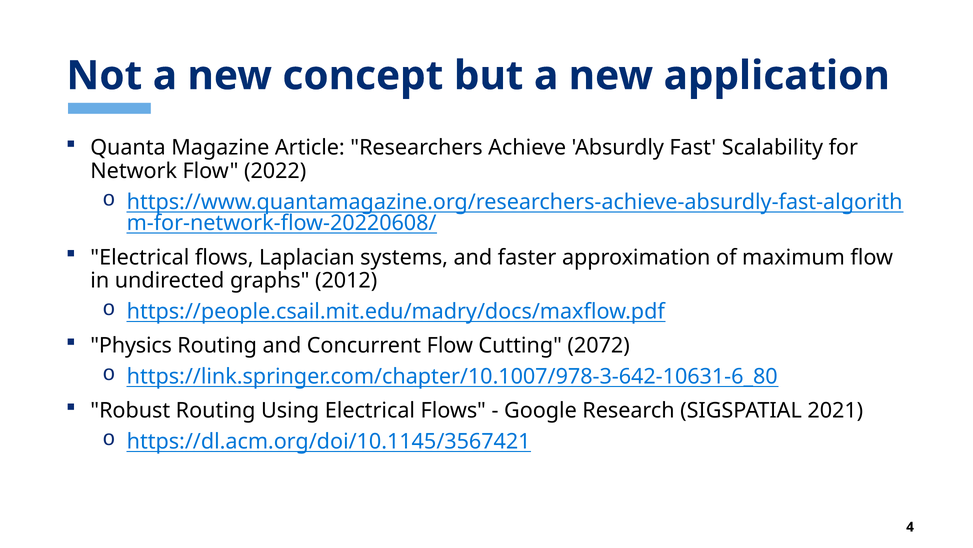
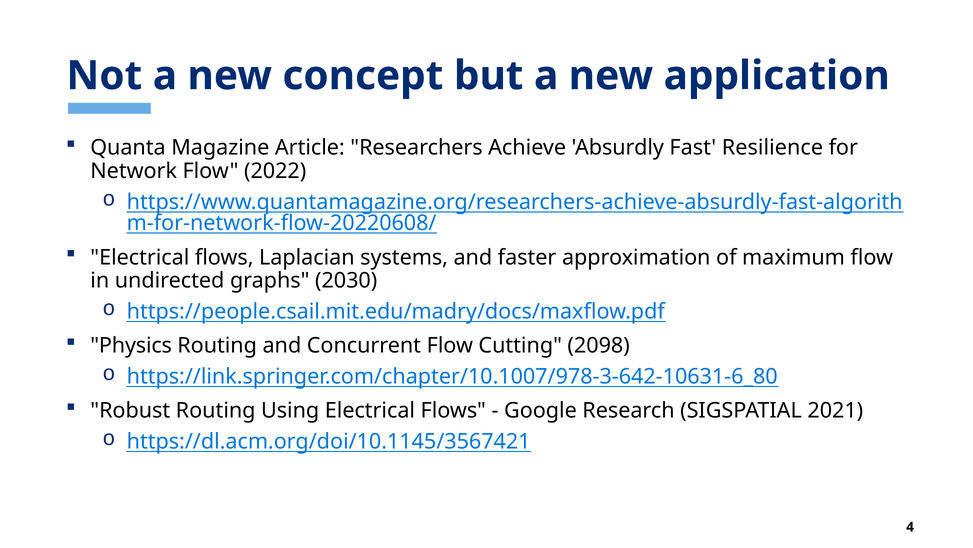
Scalability: Scalability -> Resilience
2012: 2012 -> 2030
2072: 2072 -> 2098
